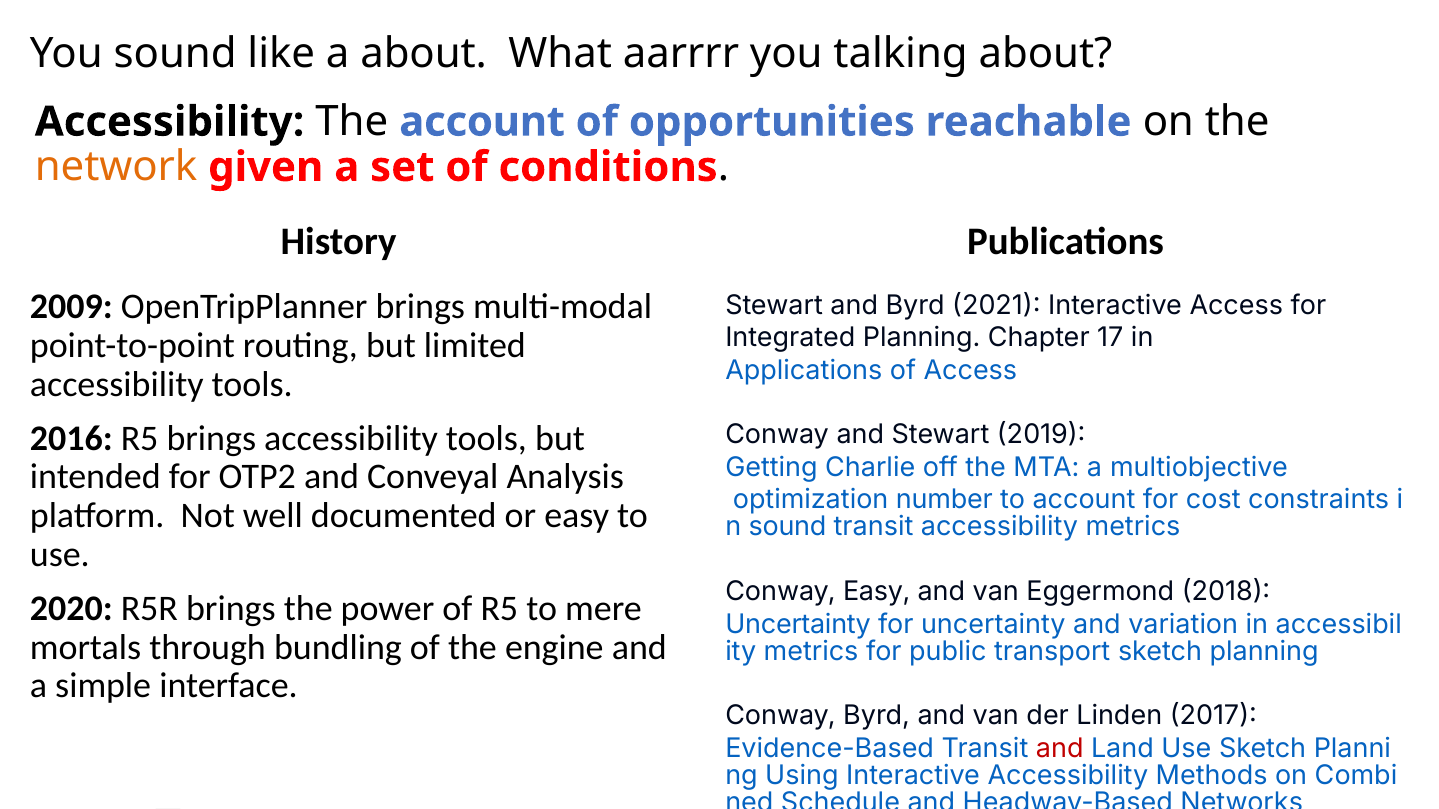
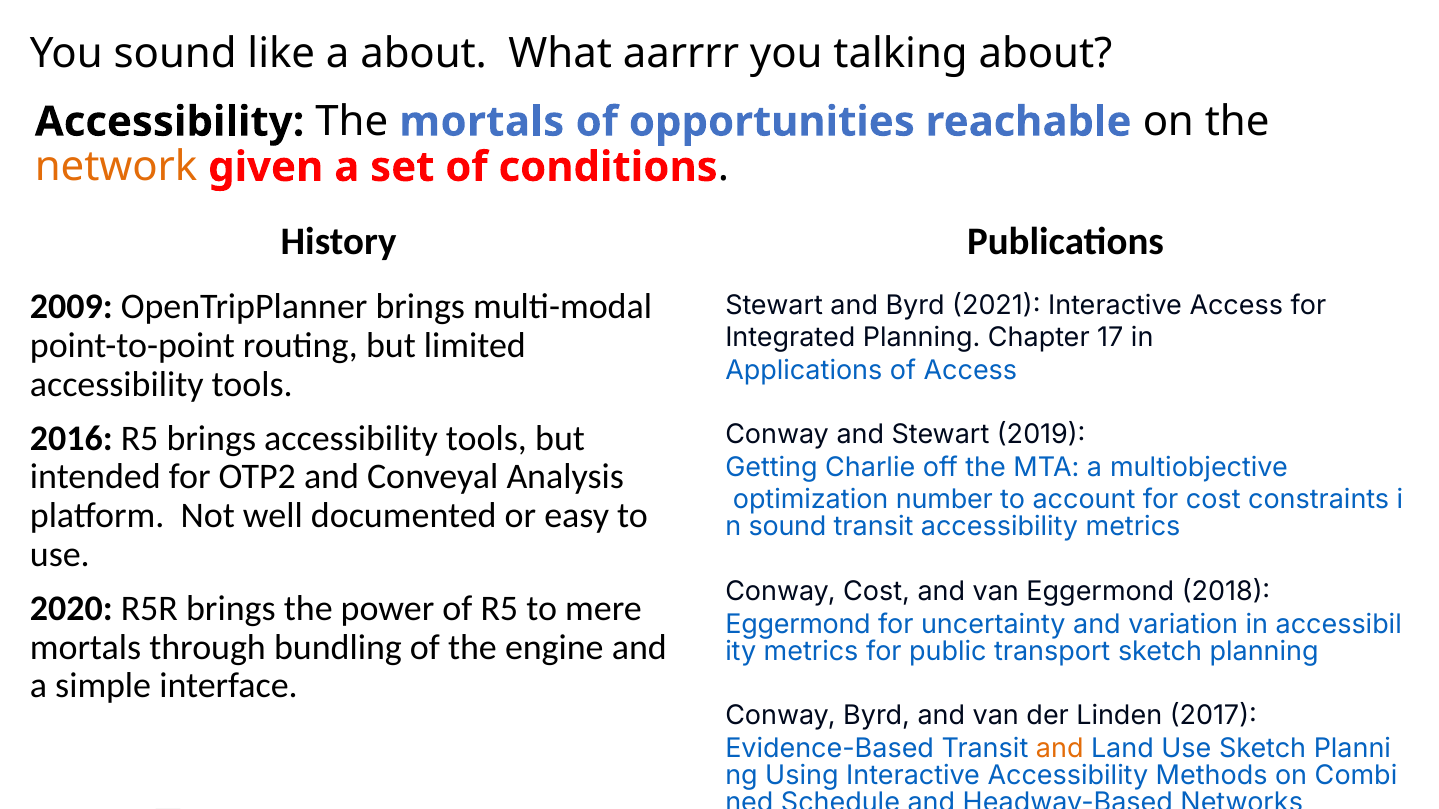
The account: account -> mortals
Conway Easy: Easy -> Cost
Uncertainty at (798, 624): Uncertainty -> Eggermond
and at (1060, 749) colour: red -> orange
